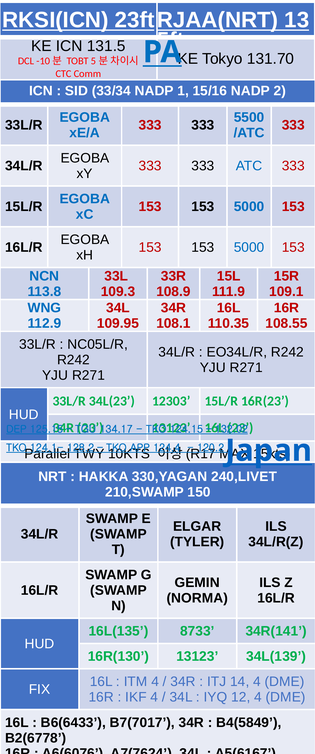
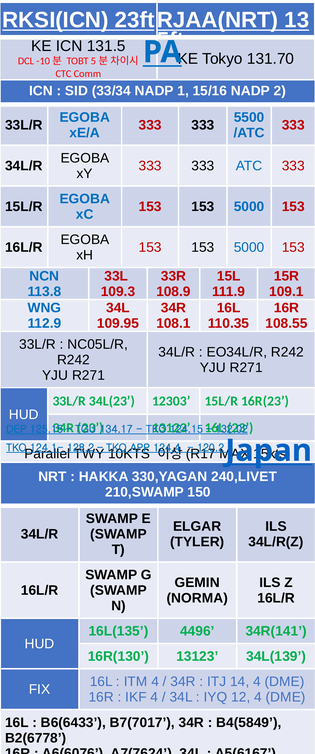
8733: 8733 -> 4496
